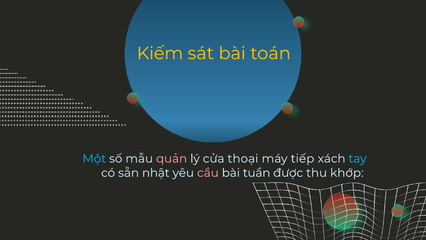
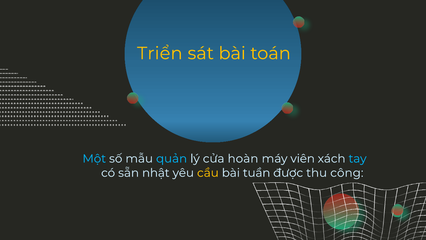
Kiếm: Kiếm -> Triển
quản colour: pink -> light blue
thoại: thoại -> hoàn
tiếp: tiếp -> viên
cầu colour: pink -> yellow
khớp: khớp -> công
